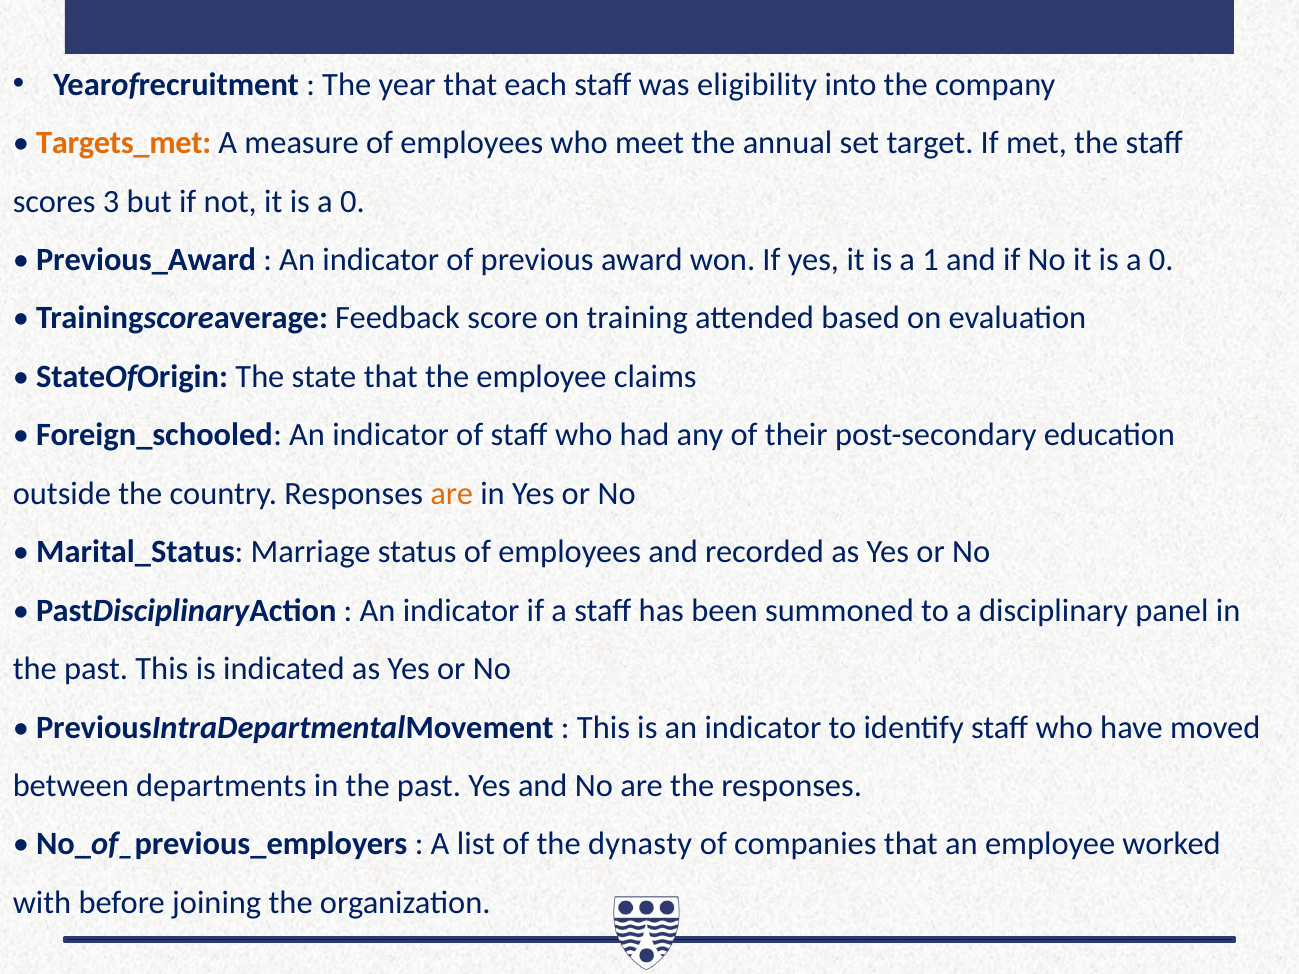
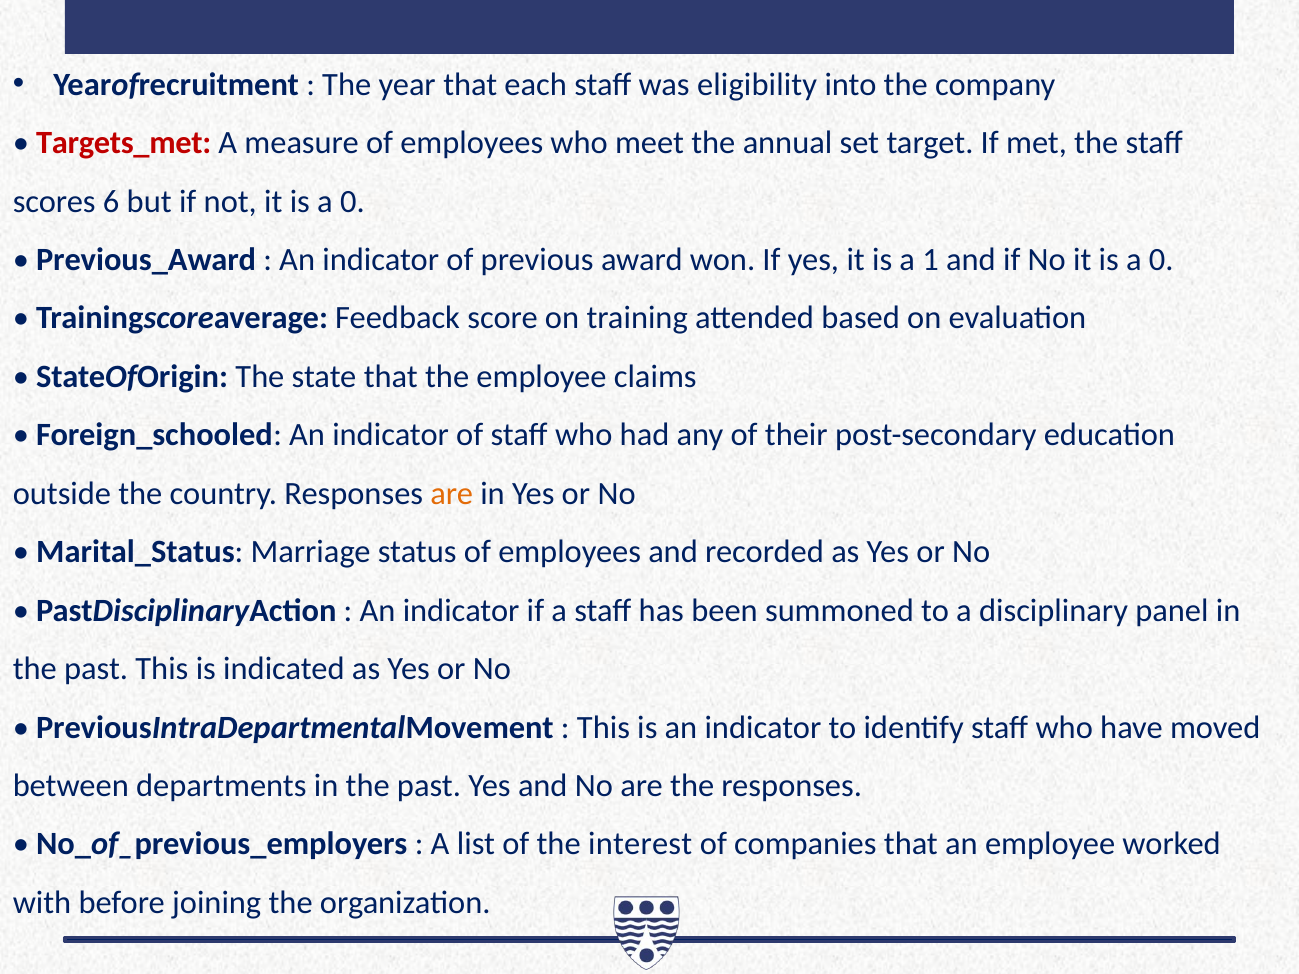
Targets_met colour: orange -> red
3: 3 -> 6
dynasty: dynasty -> interest
